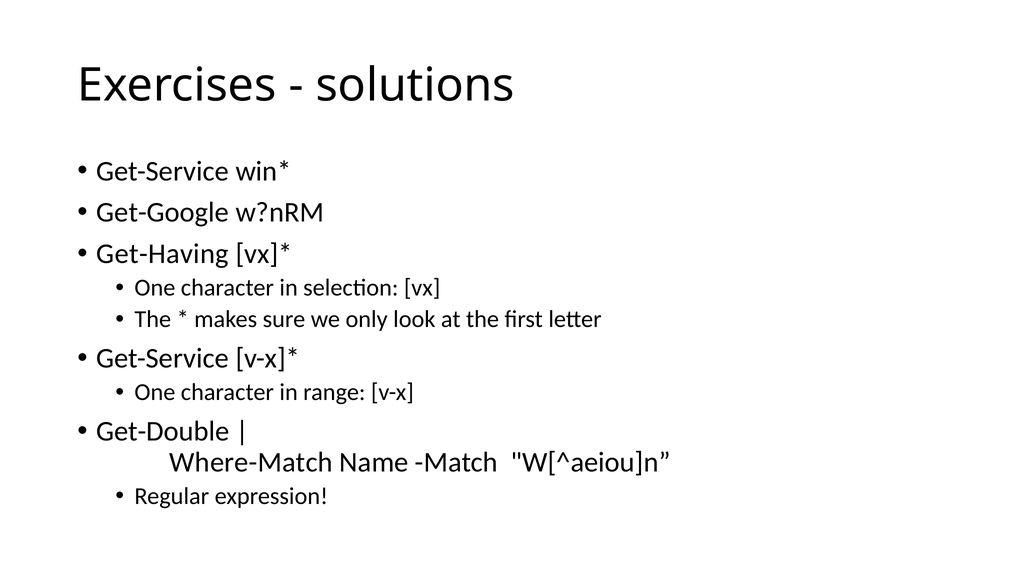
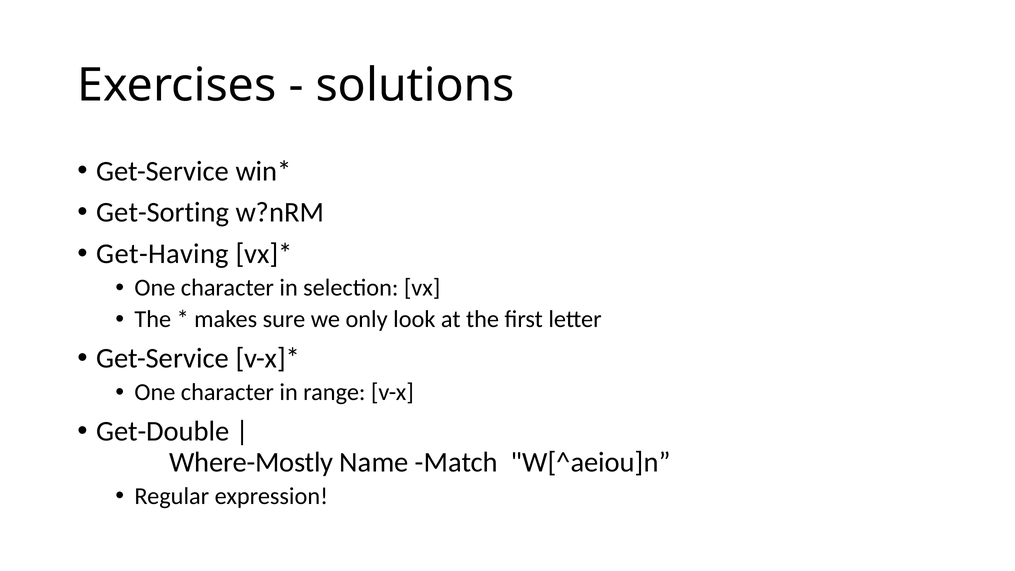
Get-Google: Get-Google -> Get-Sorting
Where-Match: Where-Match -> Where-Mostly
